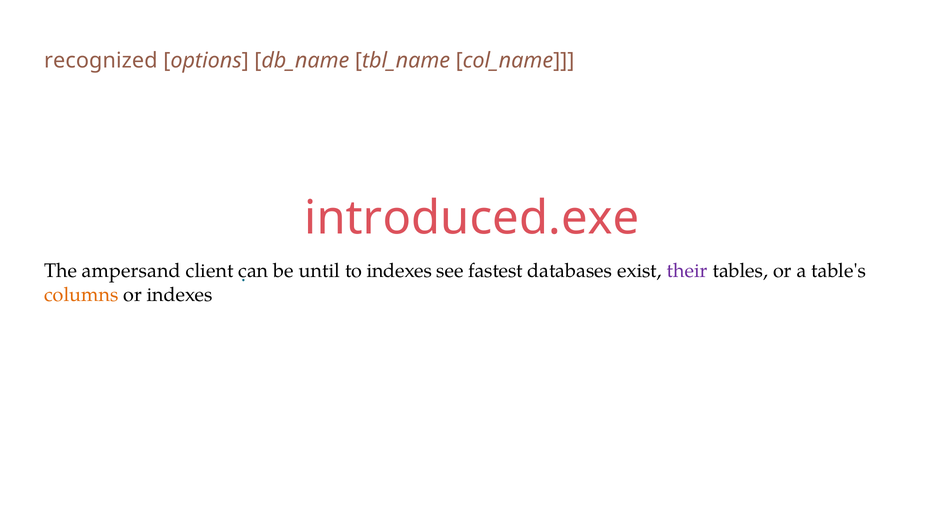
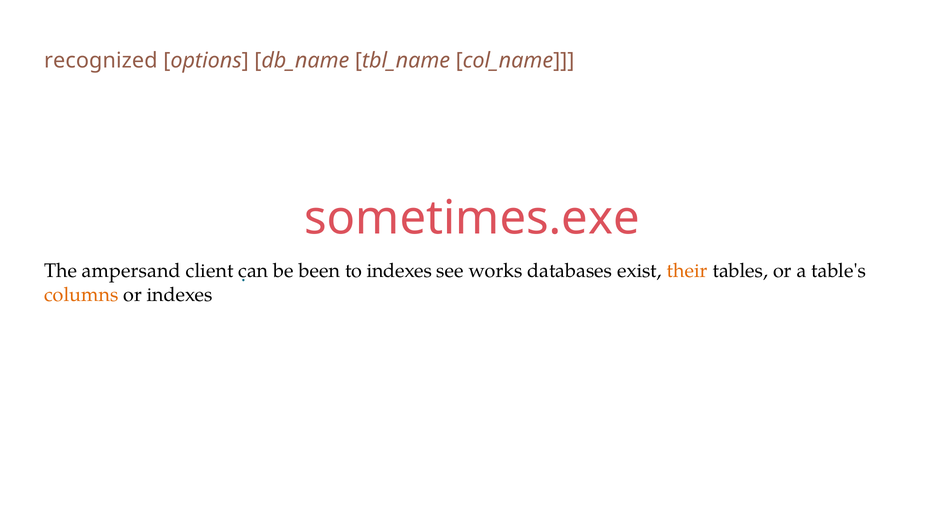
introduced.exe: introduced.exe -> sometimes.exe
until: until -> been
fastest: fastest -> works
their colour: purple -> orange
